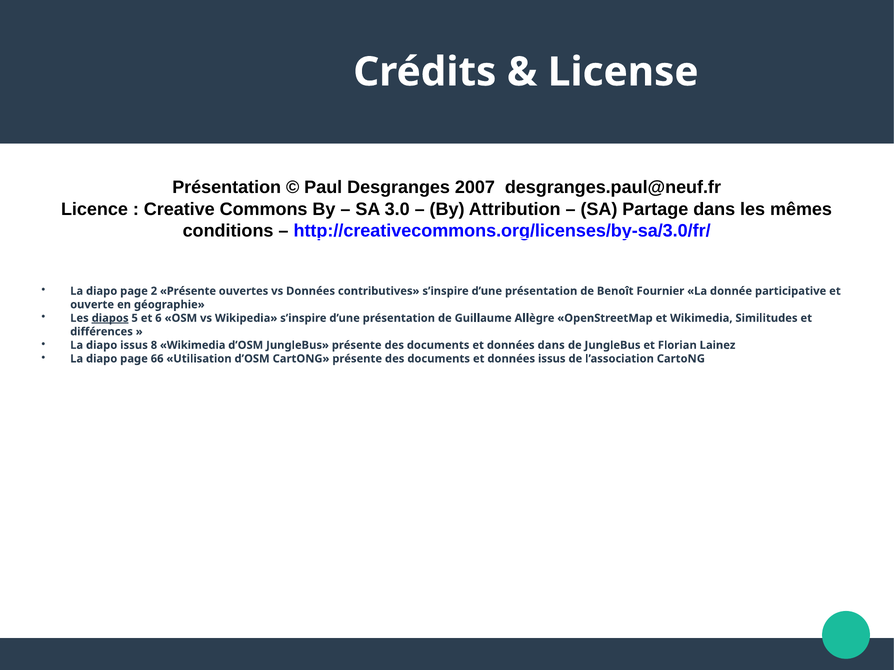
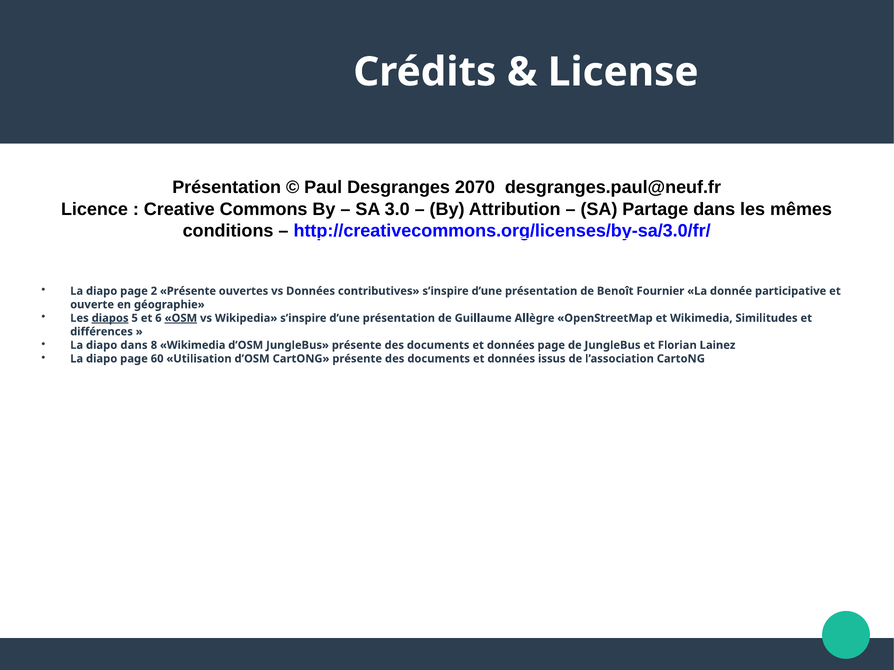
2007: 2007 -> 2070
OSM underline: none -> present
diapo issus: issus -> dans
données dans: dans -> page
66: 66 -> 60
